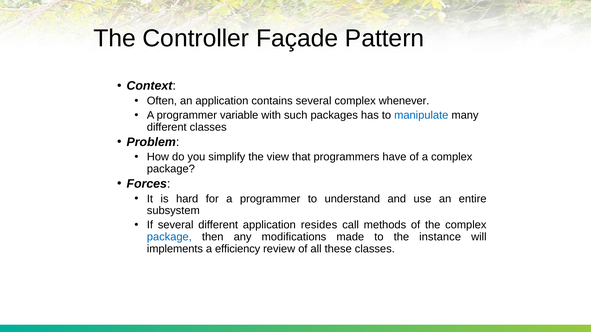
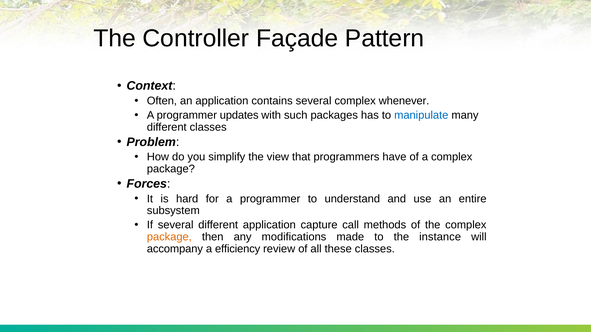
variable: variable -> updates
resides: resides -> capture
package at (169, 237) colour: blue -> orange
implements: implements -> accompany
